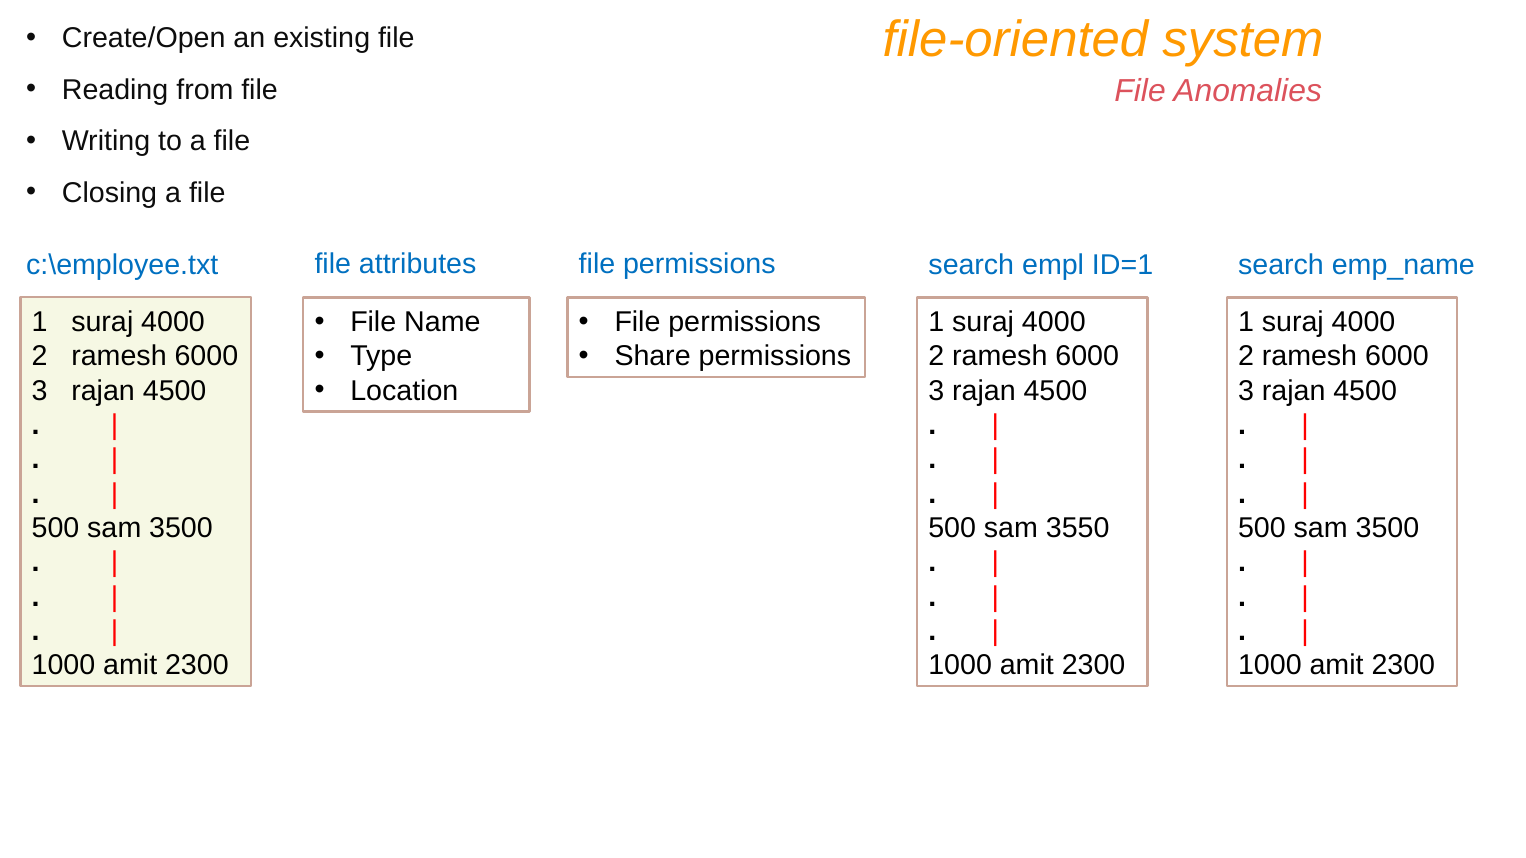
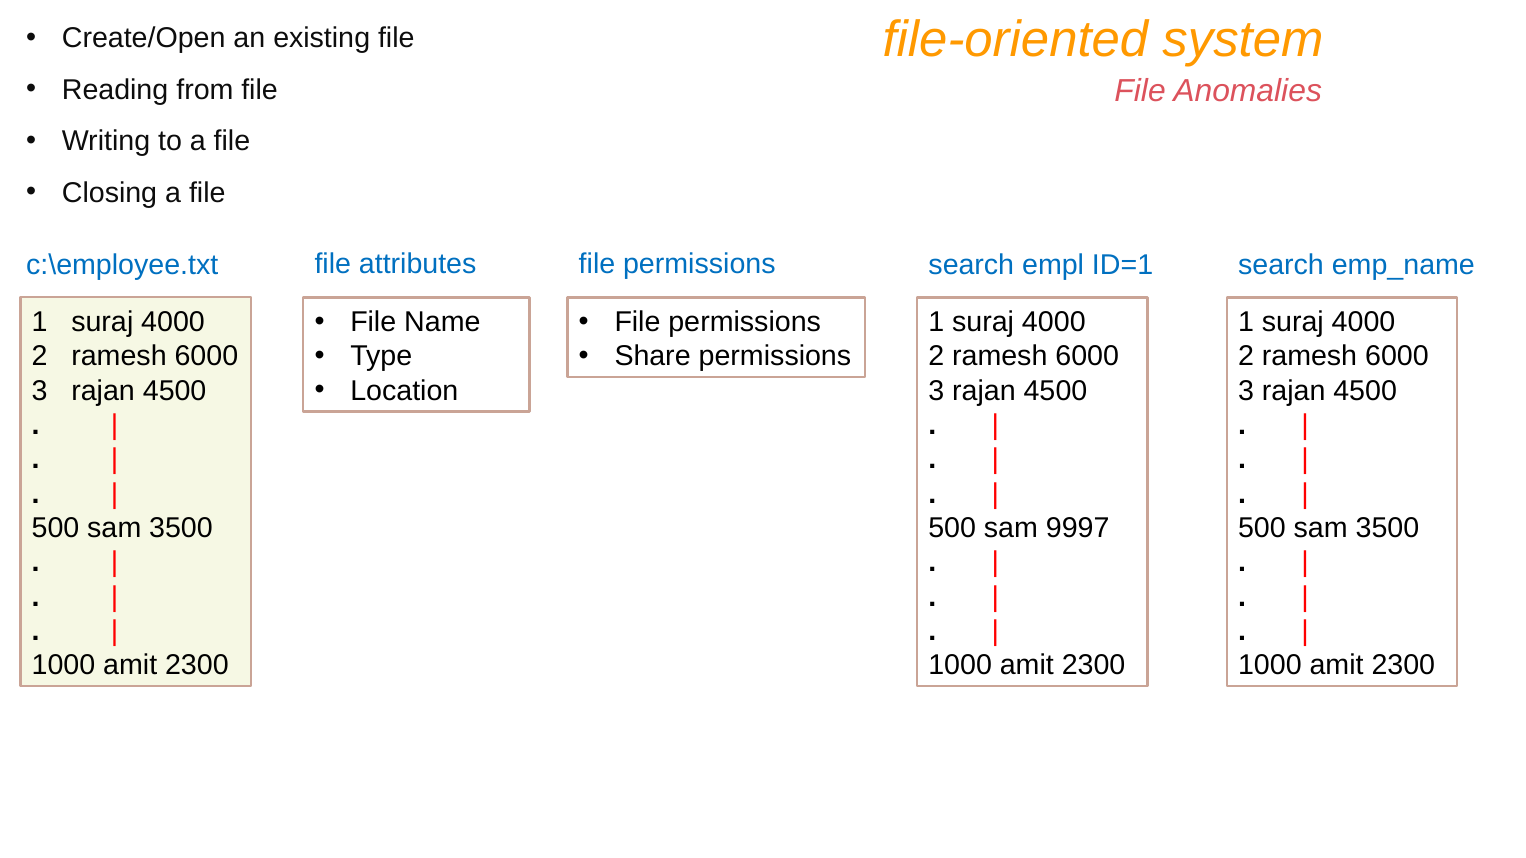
3550: 3550 -> 9997
